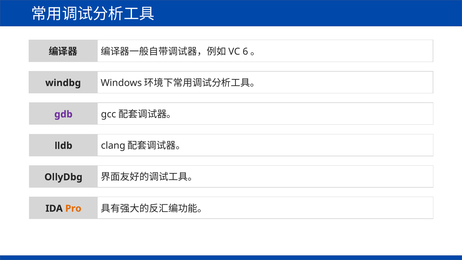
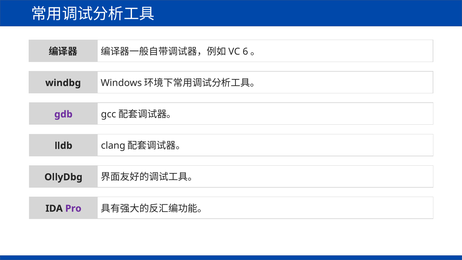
Pro colour: orange -> purple
